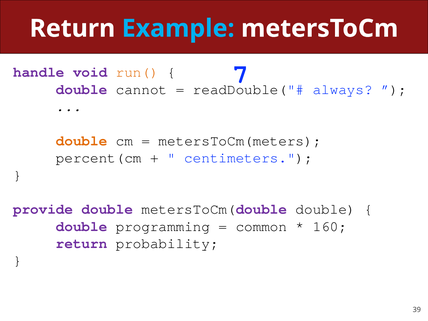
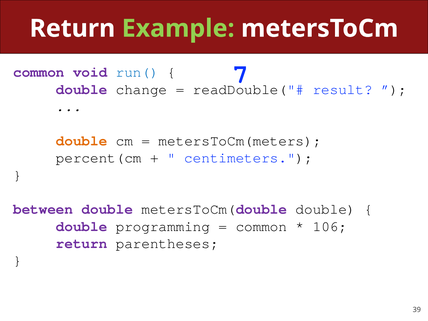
Example colour: light blue -> light green
handle at (39, 72): handle -> common
run( colour: orange -> blue
cannot: cannot -> change
always: always -> result
provide: provide -> between
160: 160 -> 106
probability: probability -> parentheses
